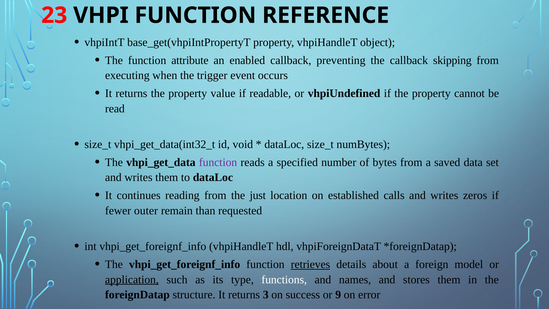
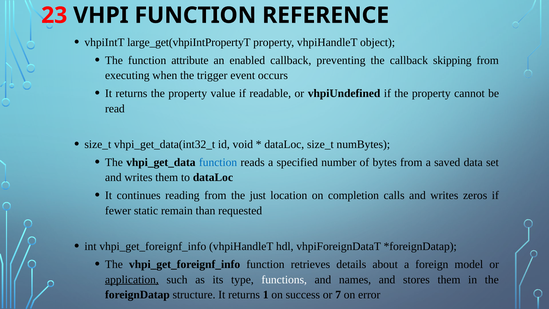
base_get(vhpiIntPropertyT: base_get(vhpiIntPropertyT -> large_get(vhpiIntPropertyT
function at (218, 162) colour: purple -> blue
established: established -> completion
outer: outer -> static
retrieves underline: present -> none
3: 3 -> 1
9: 9 -> 7
